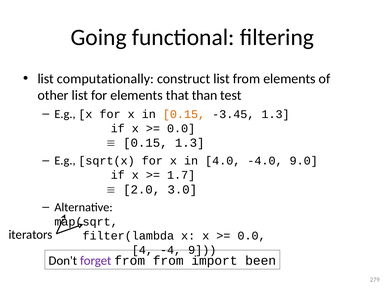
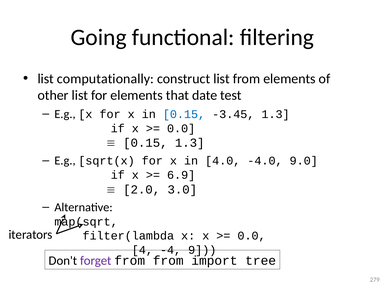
than: than -> date
0.15 at (184, 114) colour: orange -> blue
1.7: 1.7 -> 6.9
been: been -> tree
